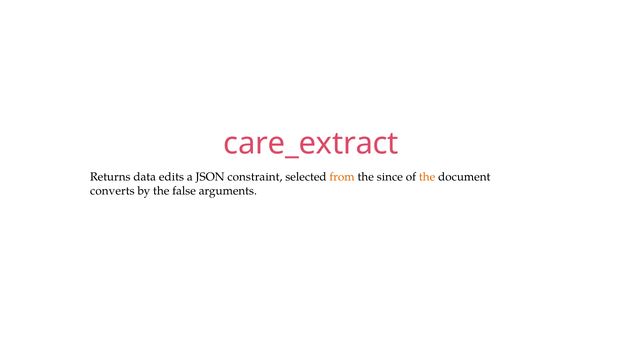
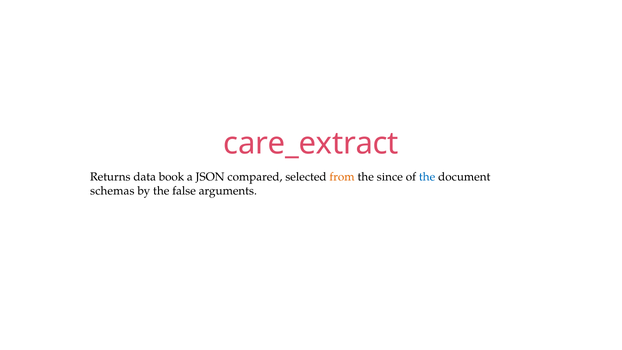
edits: edits -> book
constraint: constraint -> compared
the at (427, 177) colour: orange -> blue
converts: converts -> schemas
